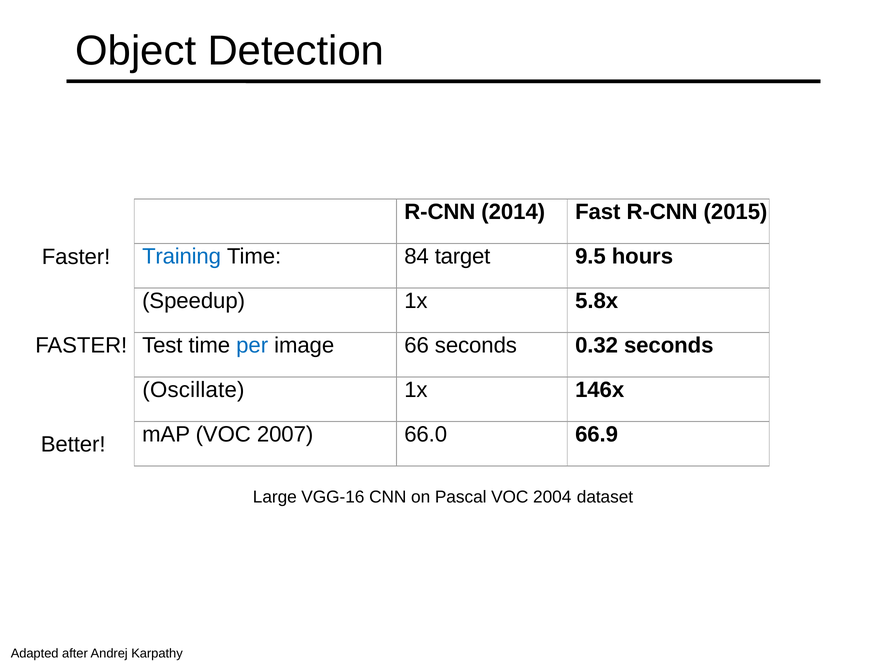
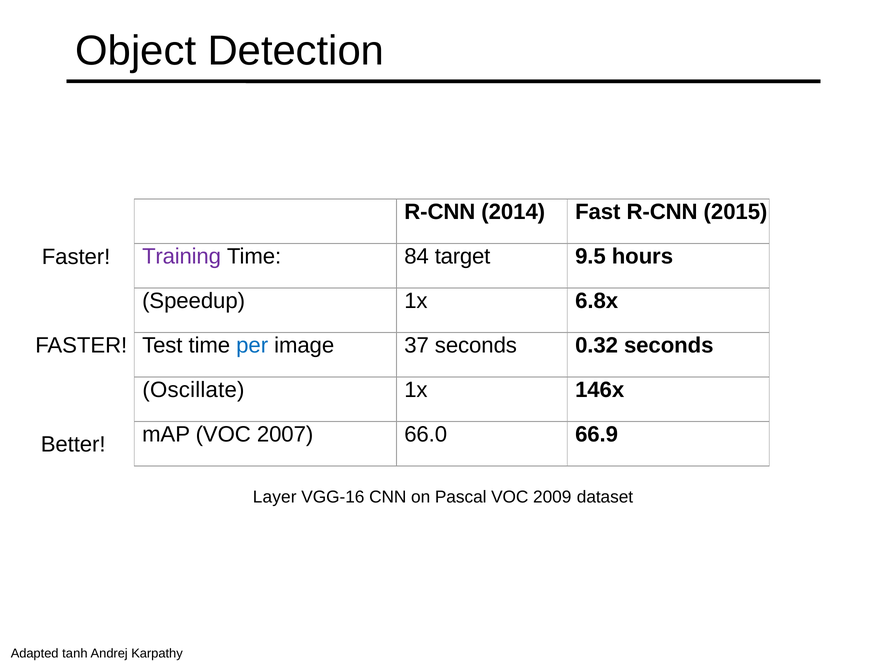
Training colour: blue -> purple
5.8x: 5.8x -> 6.8x
66: 66 -> 37
Large: Large -> Layer
2004: 2004 -> 2009
after: after -> tanh
